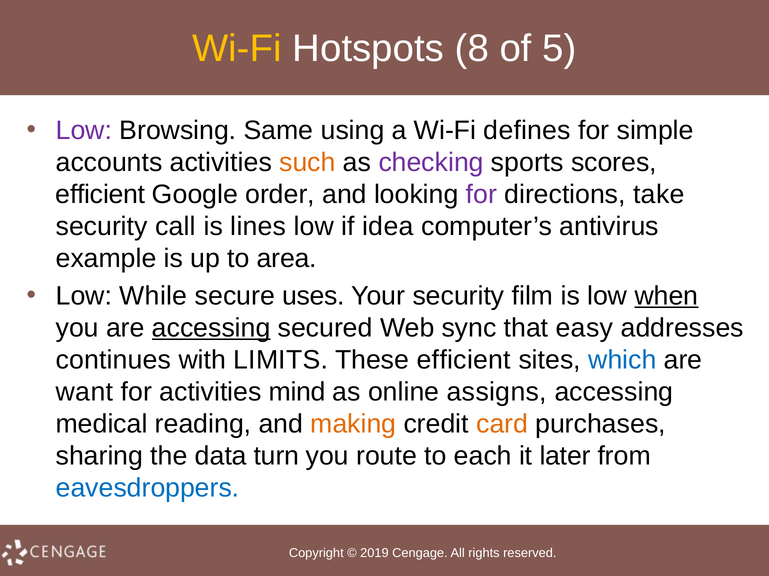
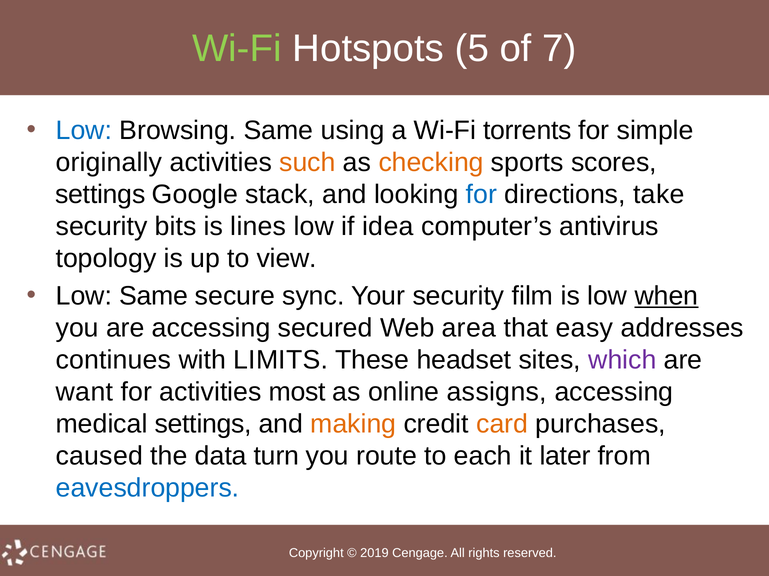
Wi-Fi at (237, 49) colour: yellow -> light green
8: 8 -> 5
5: 5 -> 7
Low at (84, 131) colour: purple -> blue
defines: defines -> torrents
accounts: accounts -> originally
checking colour: purple -> orange
efficient at (100, 195): efficient -> settings
order: order -> stack
for at (481, 195) colour: purple -> blue
call: call -> bits
example: example -> topology
area: area -> view
Low While: While -> Same
uses: uses -> sync
accessing at (211, 328) underline: present -> none
sync: sync -> area
These efficient: efficient -> headset
which colour: blue -> purple
mind: mind -> most
medical reading: reading -> settings
sharing: sharing -> caused
